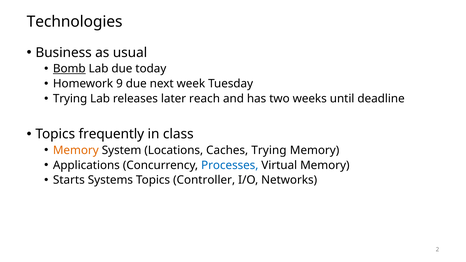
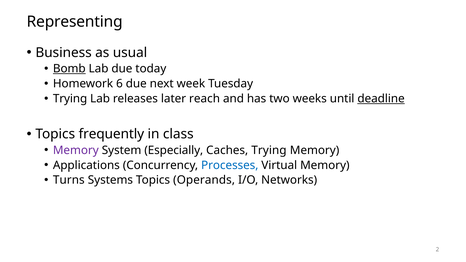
Technologies: Technologies -> Representing
9: 9 -> 6
deadline underline: none -> present
Memory at (76, 150) colour: orange -> purple
Locations: Locations -> Especially
Starts: Starts -> Turns
Controller: Controller -> Operands
